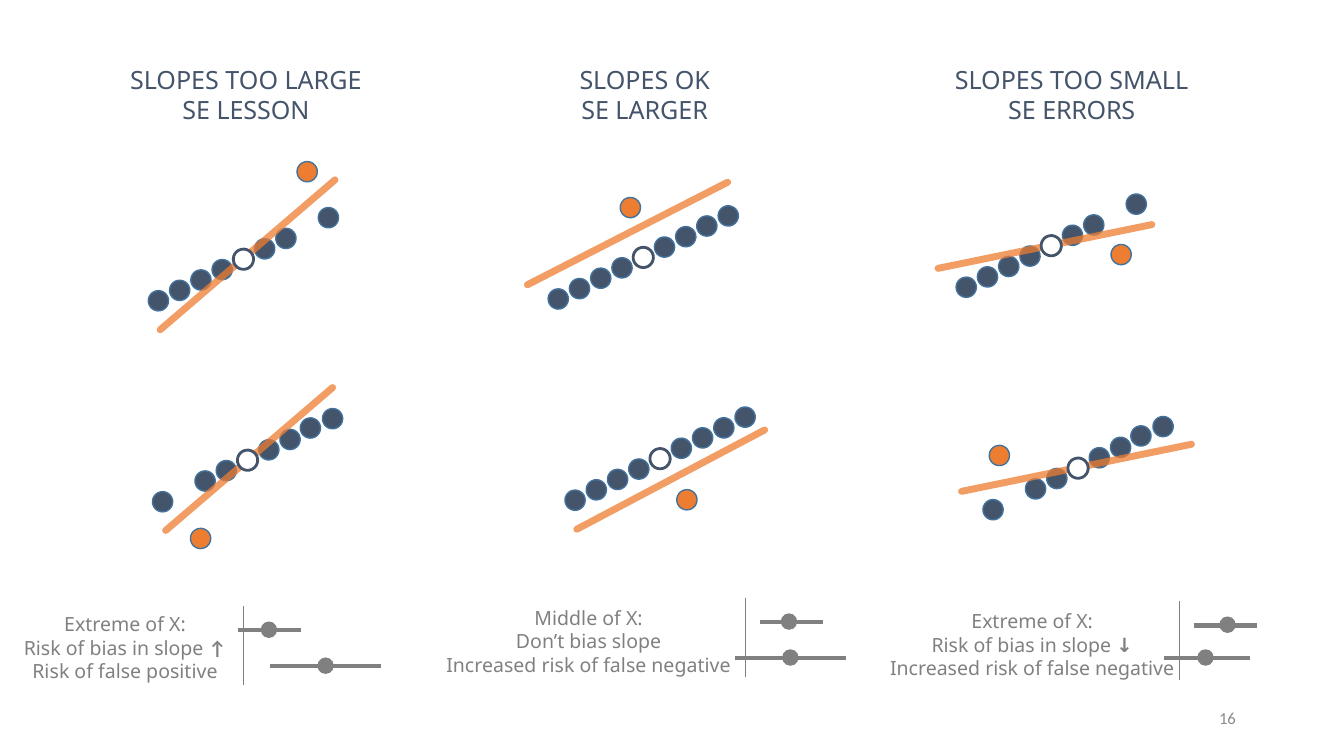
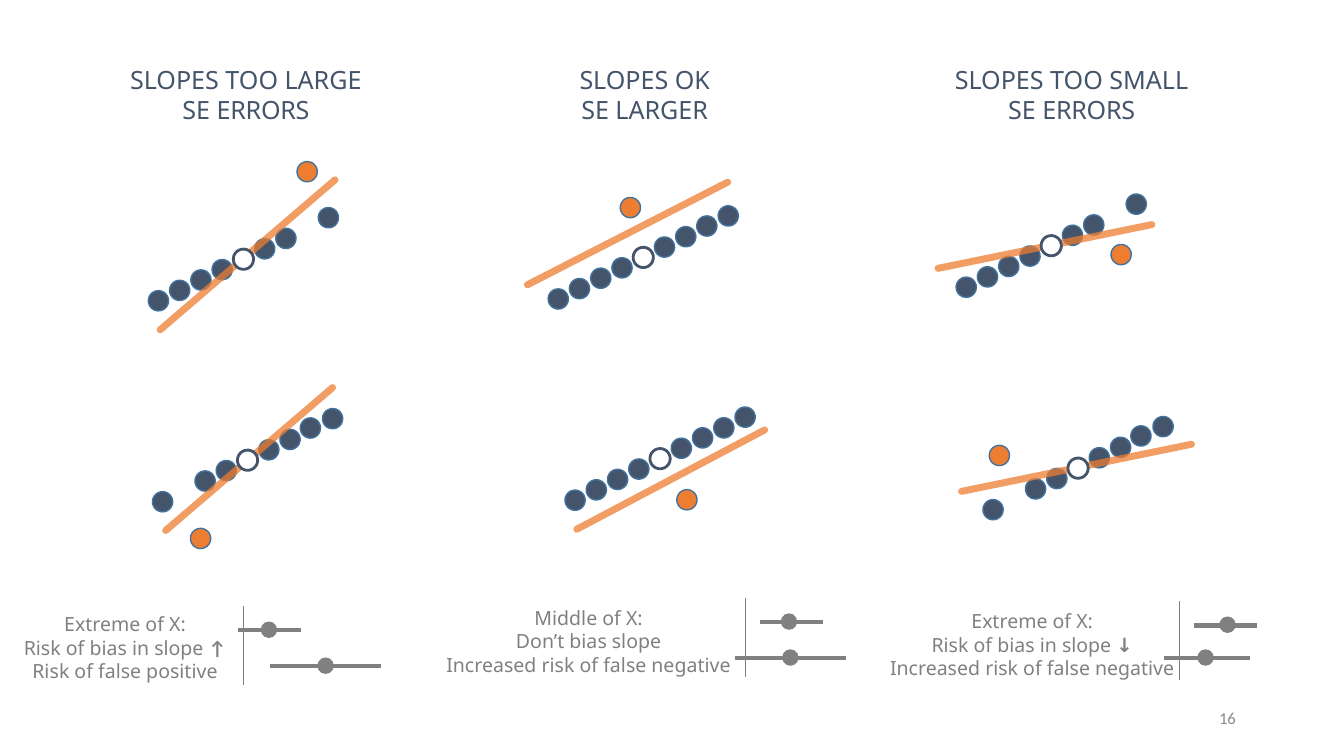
LESSON at (263, 111): LESSON -> ERRORS
